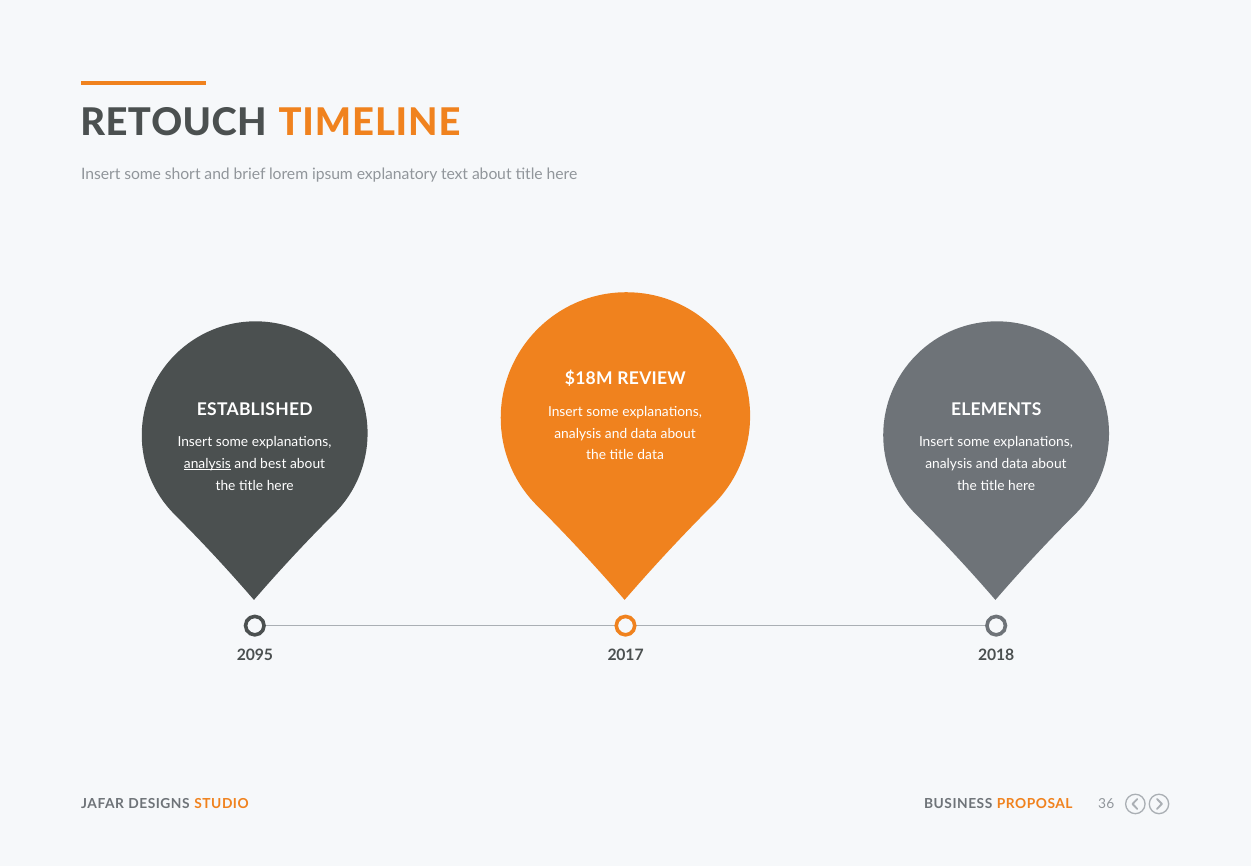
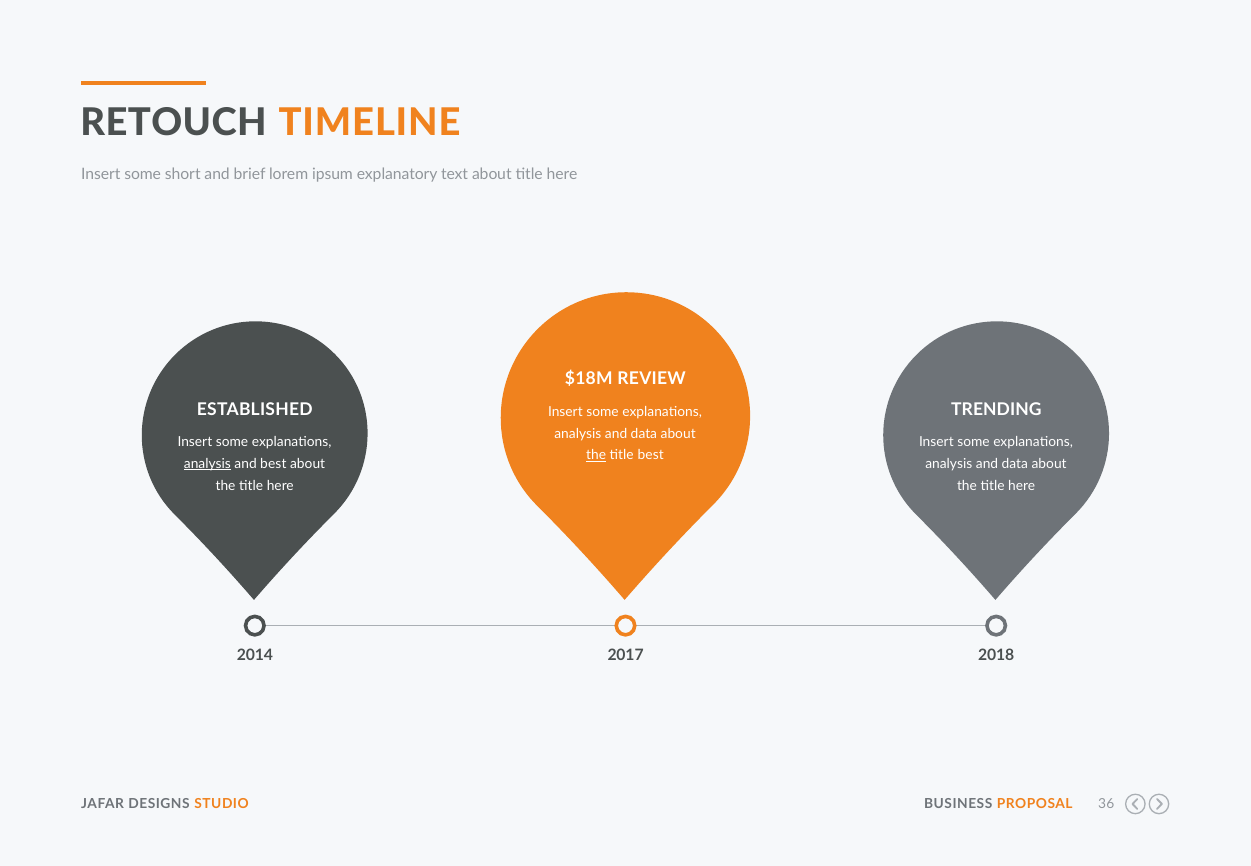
ELEMENTS: ELEMENTS -> TRENDING
the at (596, 455) underline: none -> present
title data: data -> best
2095: 2095 -> 2014
